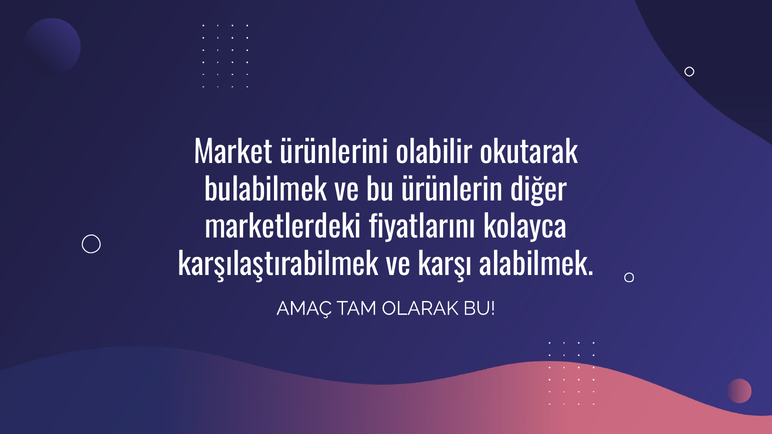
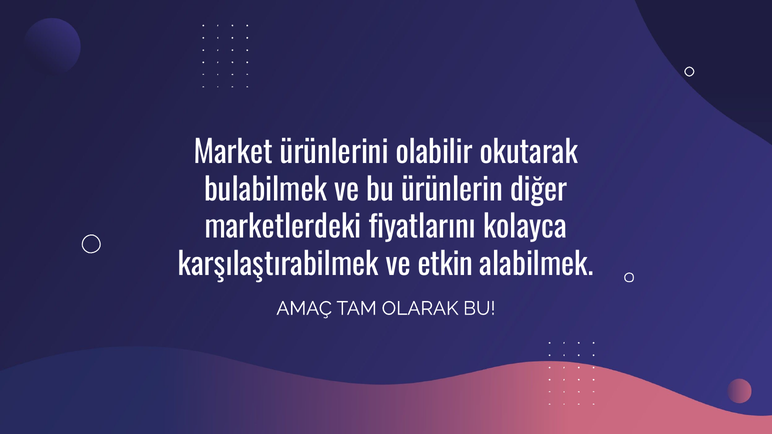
karşı: karşı -> etkin
